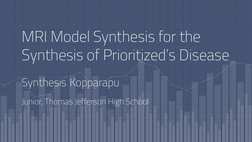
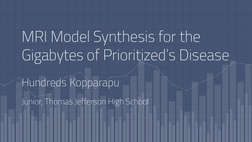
Synthesis at (53, 55): Synthesis -> Gigabytes
Synthesis at (44, 82): Synthesis -> Hundreds
